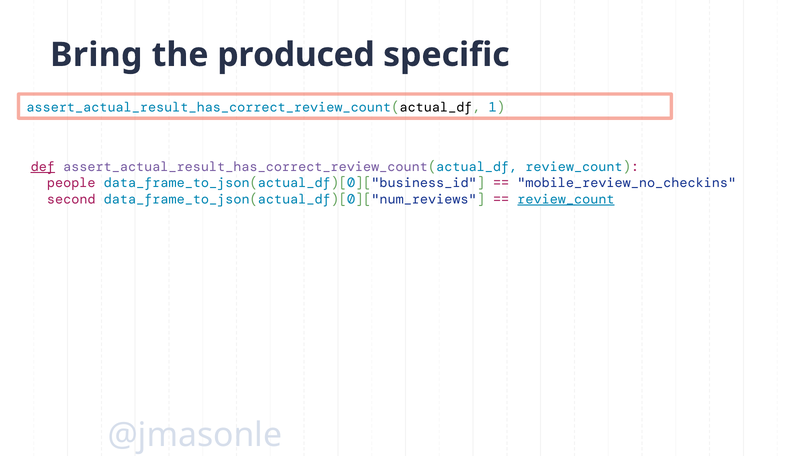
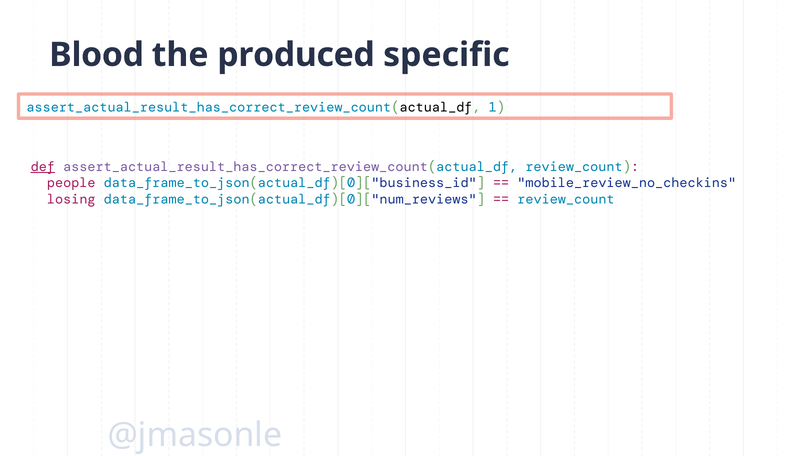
Bring: Bring -> Blood
second: second -> losing
review_count at (566, 199) underline: present -> none
